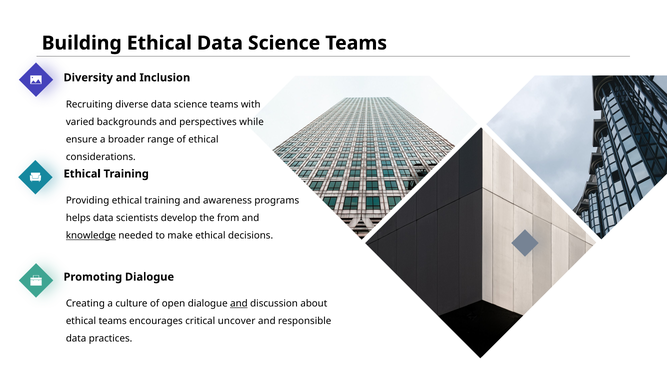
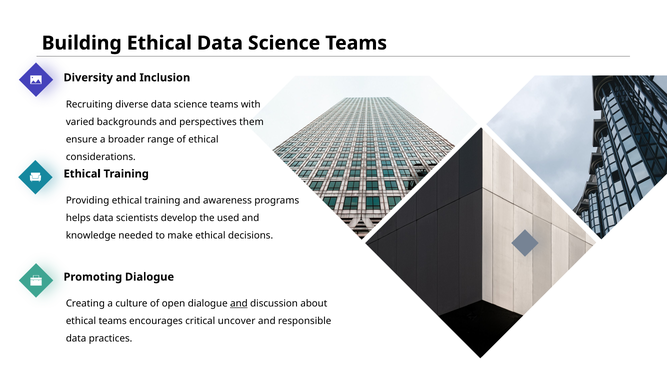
while: while -> them
from: from -> used
knowledge underline: present -> none
